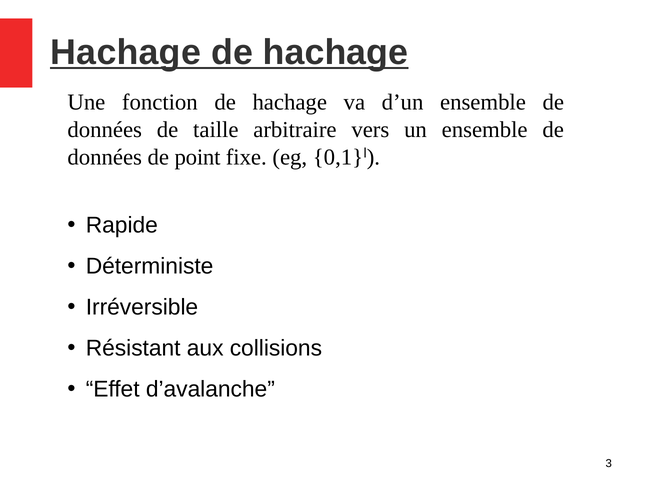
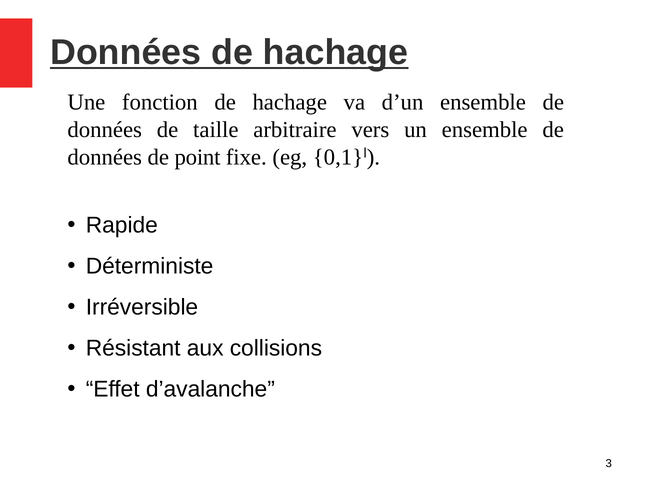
Hachage at (126, 53): Hachage -> Données
